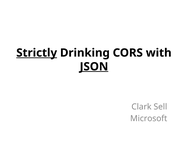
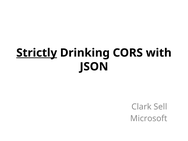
JSON underline: present -> none
